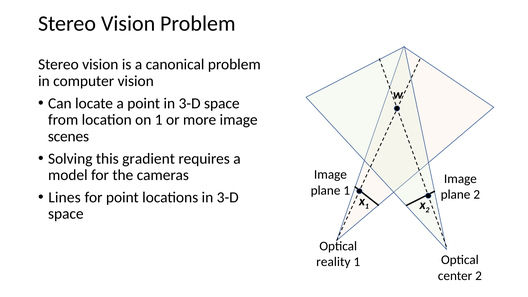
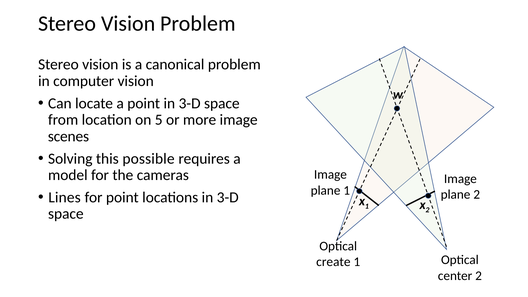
on 1: 1 -> 5
gradient: gradient -> possible
reality: reality -> create
